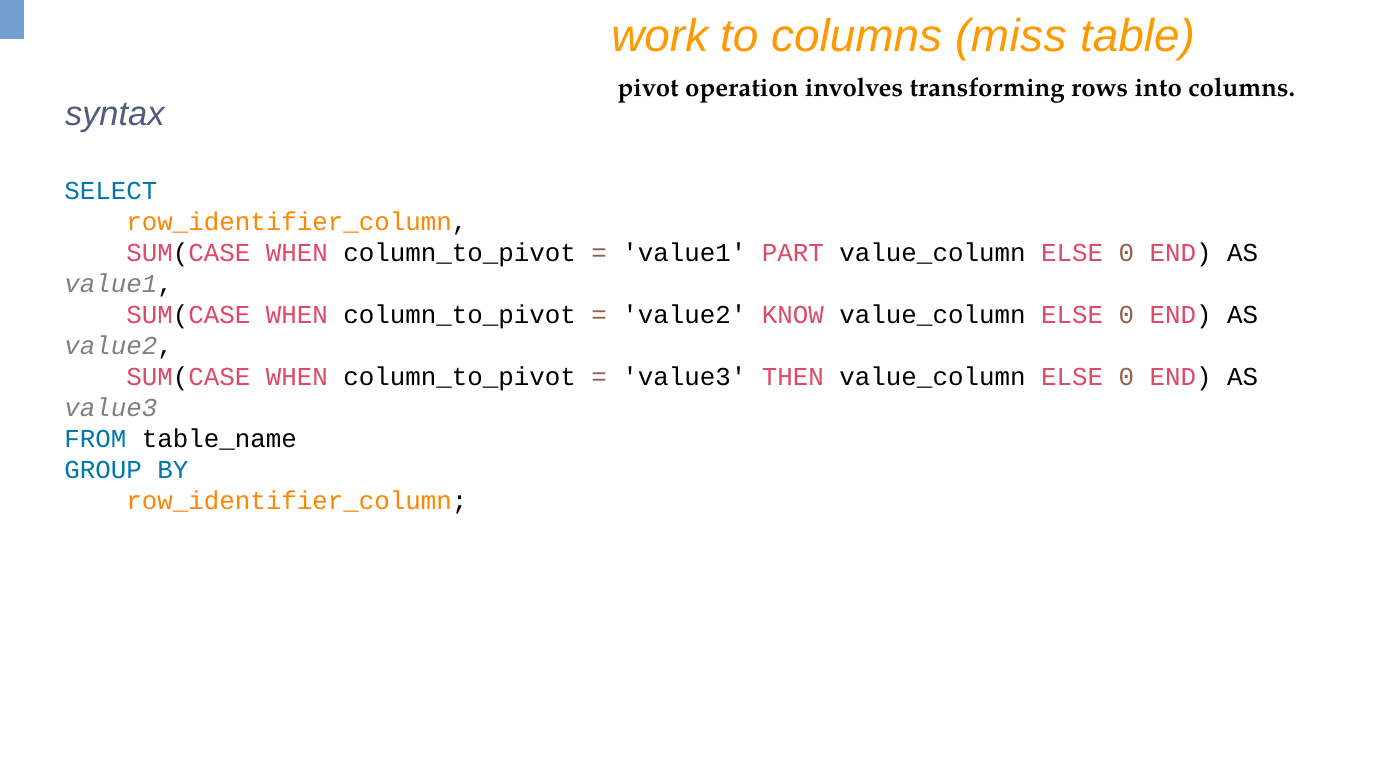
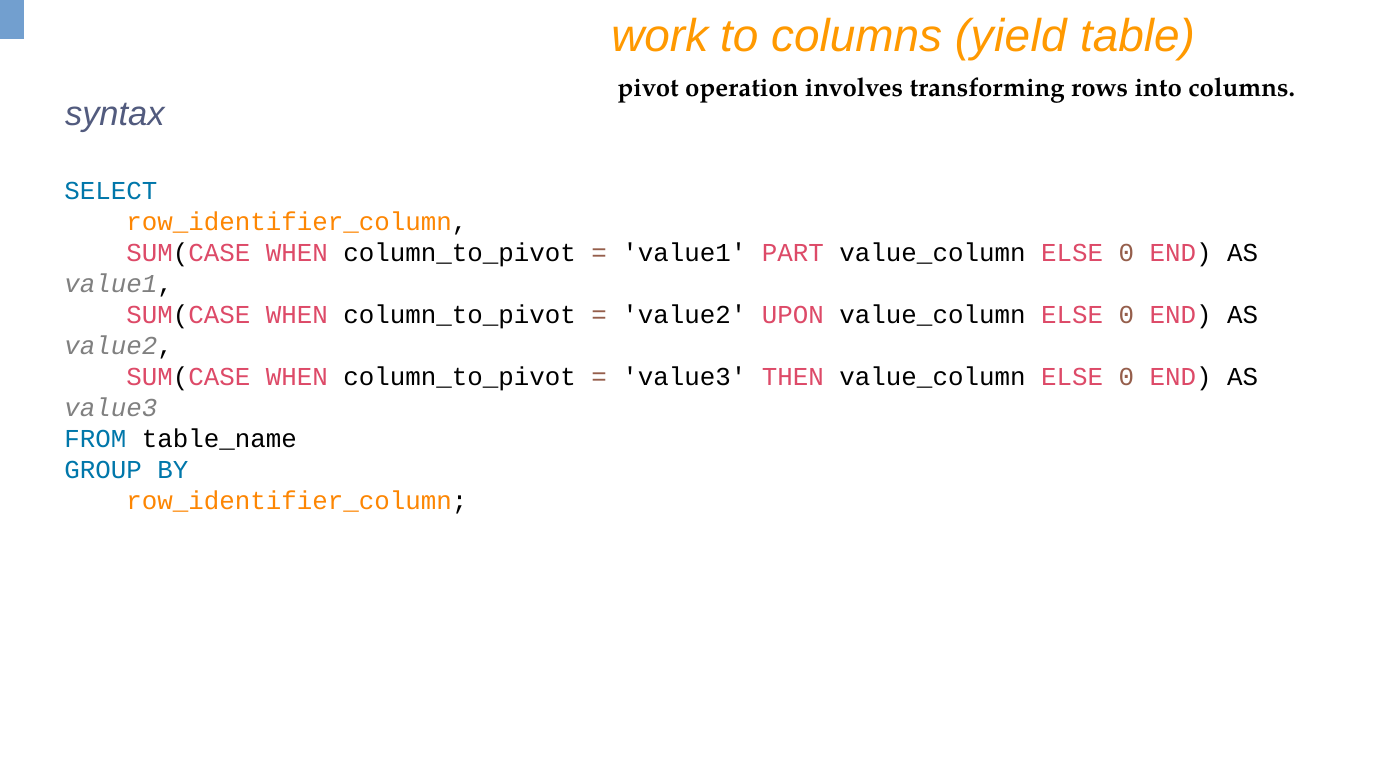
miss: miss -> yield
KNOW: KNOW -> UPON
